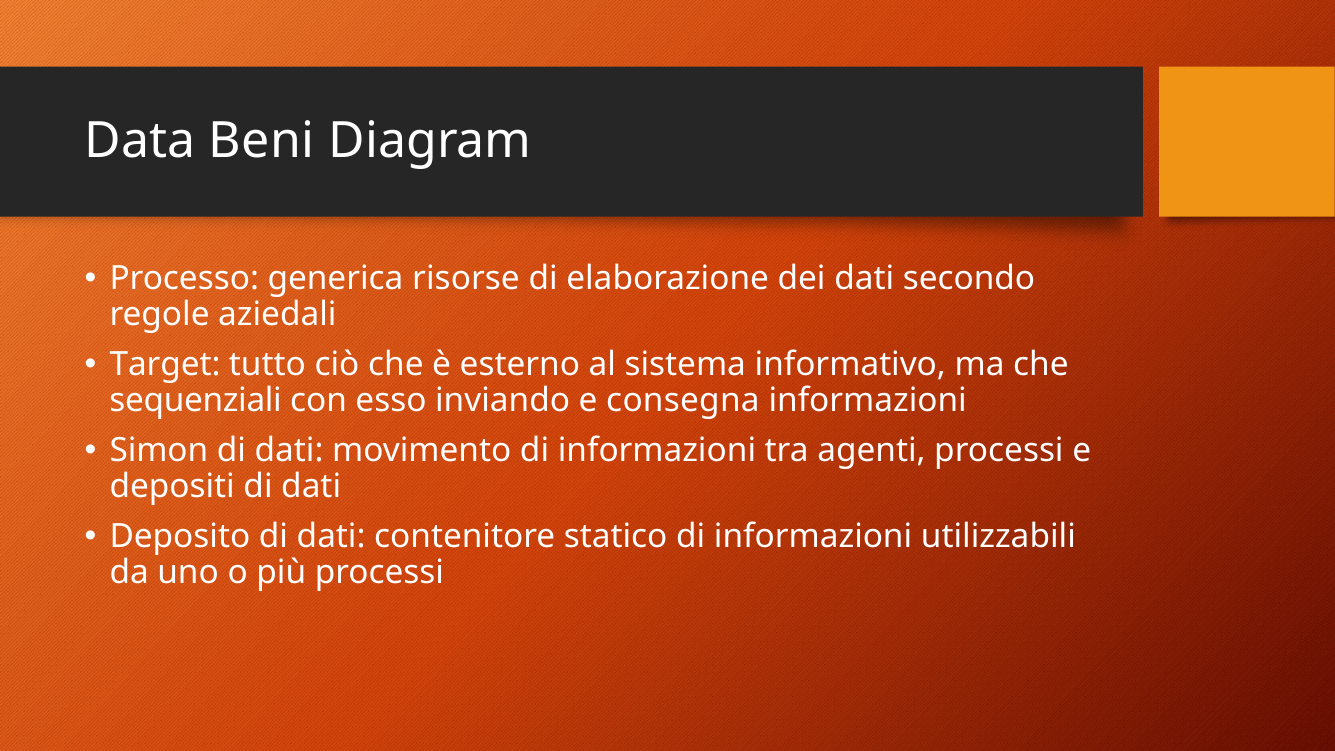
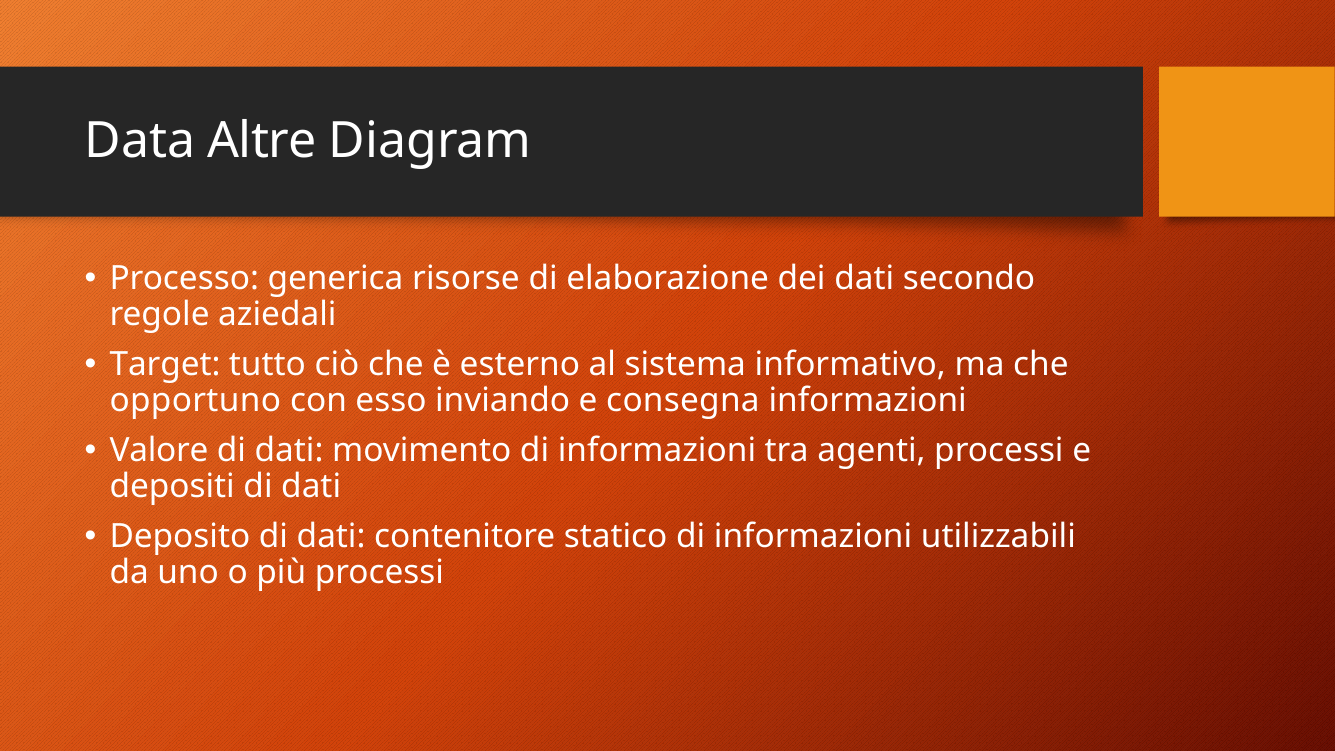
Beni: Beni -> Altre
sequenziali: sequenziali -> opportuno
Simon: Simon -> Valore
